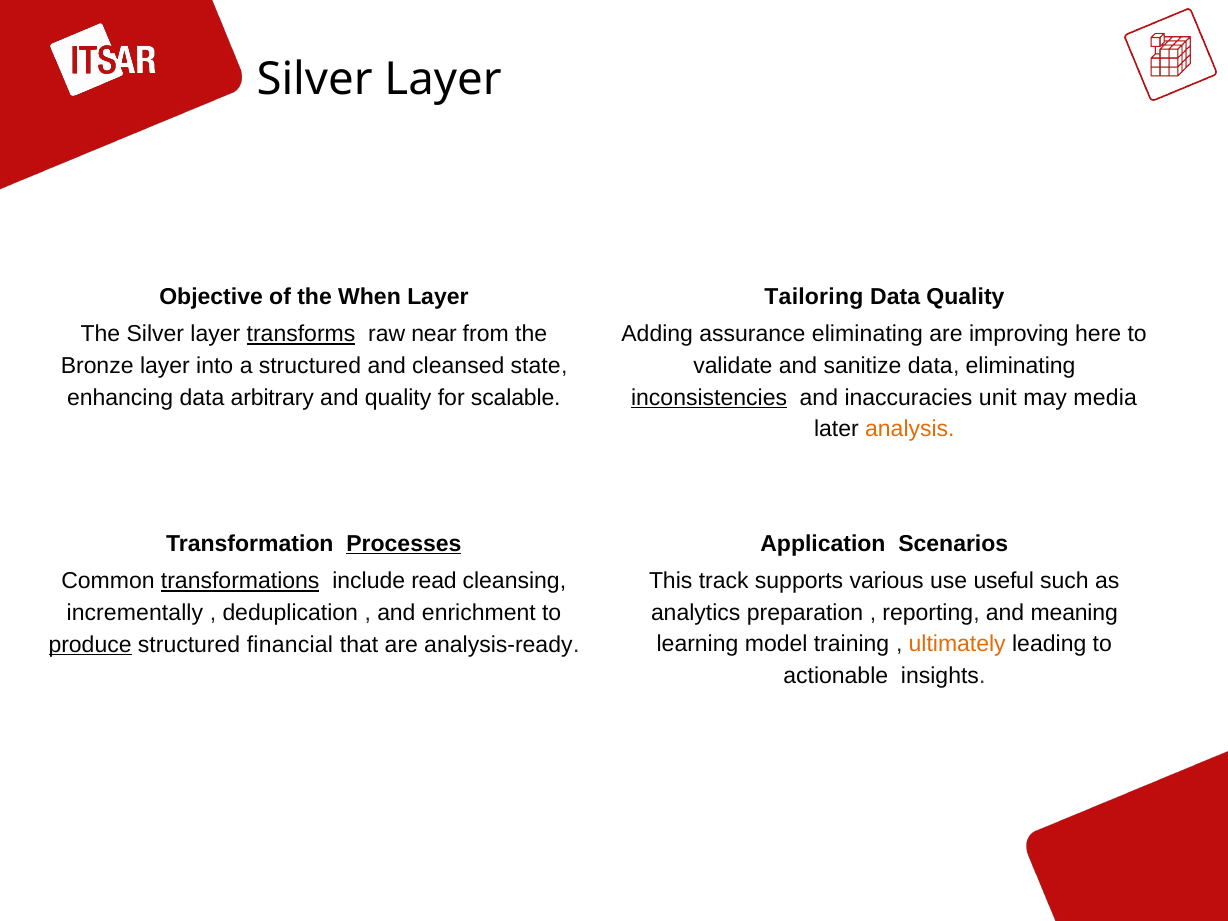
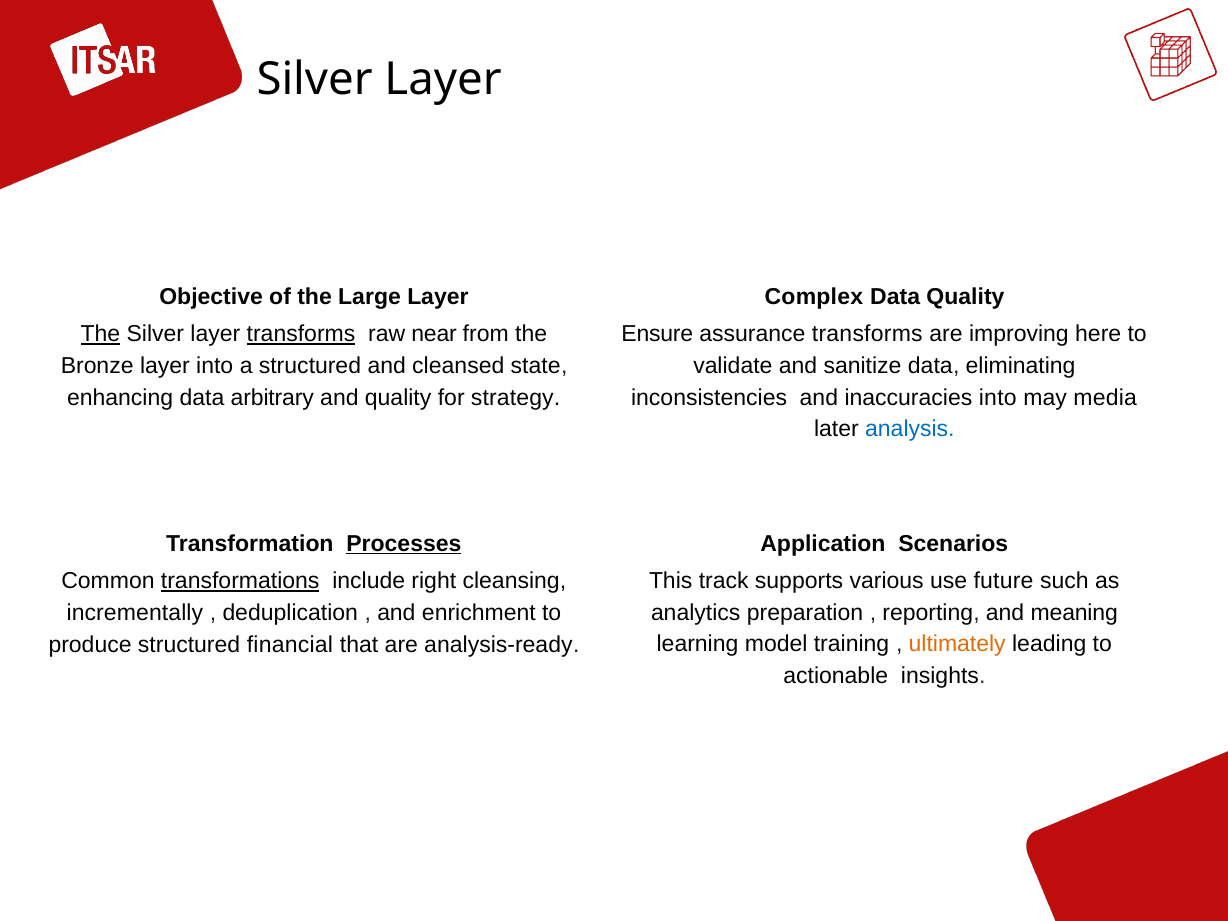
When: When -> Large
Tailoring: Tailoring -> Complex
The at (100, 334) underline: none -> present
Adding: Adding -> Ensure
assurance eliminating: eliminating -> transforms
inconsistencies underline: present -> none
inaccuracies unit: unit -> into
scalable: scalable -> strategy
analysis colour: orange -> blue
read: read -> right
useful: useful -> future
produce underline: present -> none
